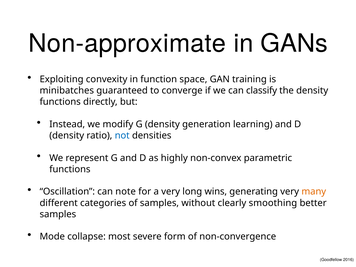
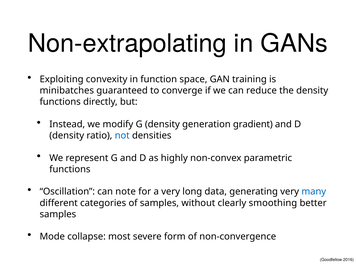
Non-approximate: Non-approximate -> Non-extrapolating
classify: classify -> reduce
learning: learning -> gradient
wins: wins -> data
many colour: orange -> blue
